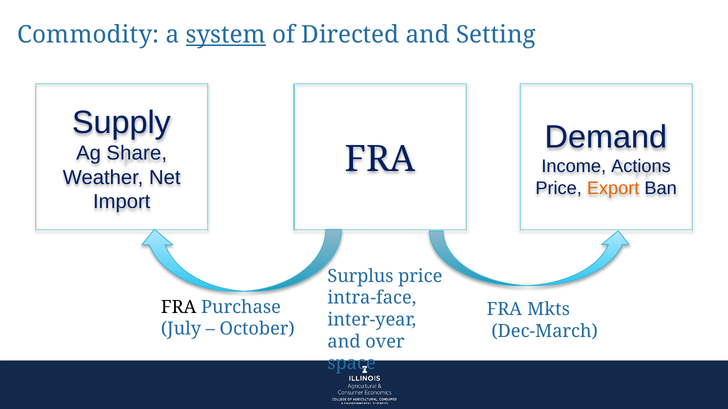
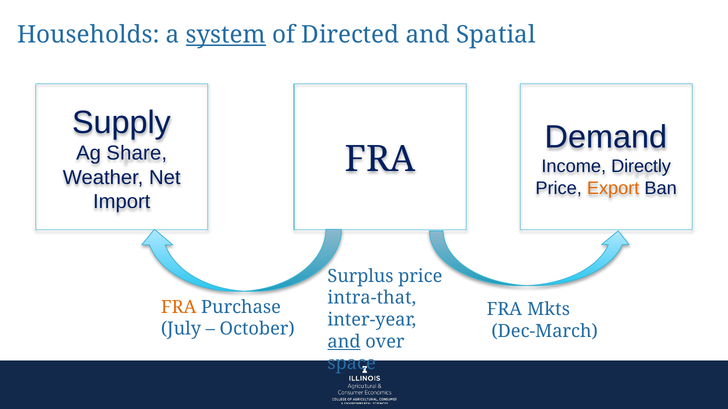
Commodity: Commodity -> Households
Setting: Setting -> Spatial
Actions: Actions -> Directly
intra-face: intra-face -> intra-that
FRA at (179, 308) colour: black -> orange
and at (344, 342) underline: none -> present
